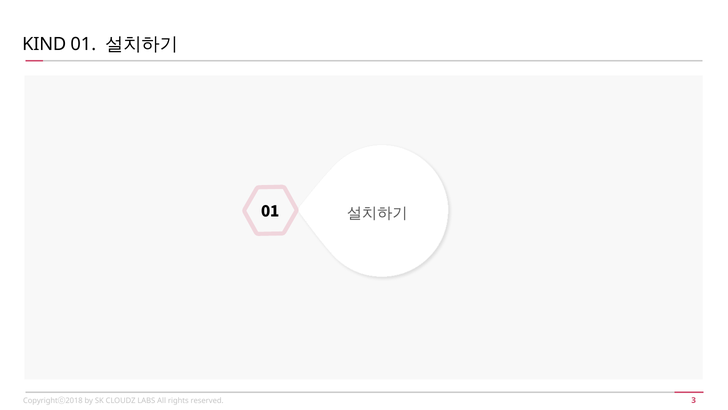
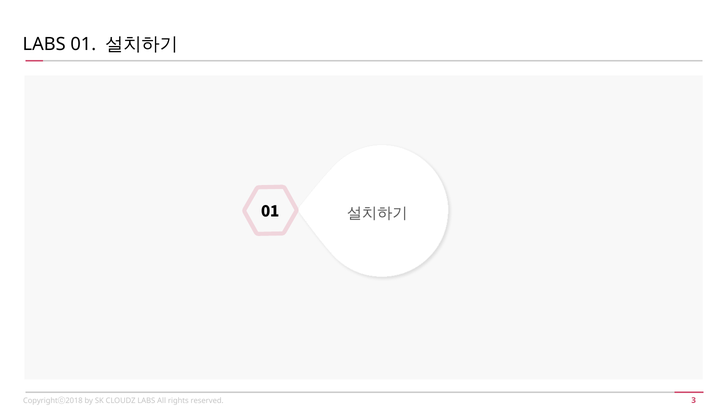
KIND at (44, 44): KIND -> LABS
